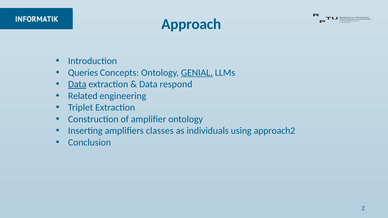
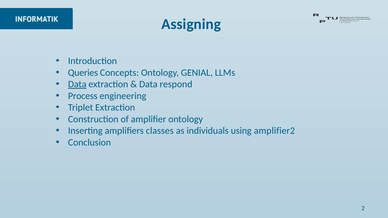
Approach: Approach -> Assigning
GENIAL underline: present -> none
Related: Related -> Process
approach2: approach2 -> amplifier2
